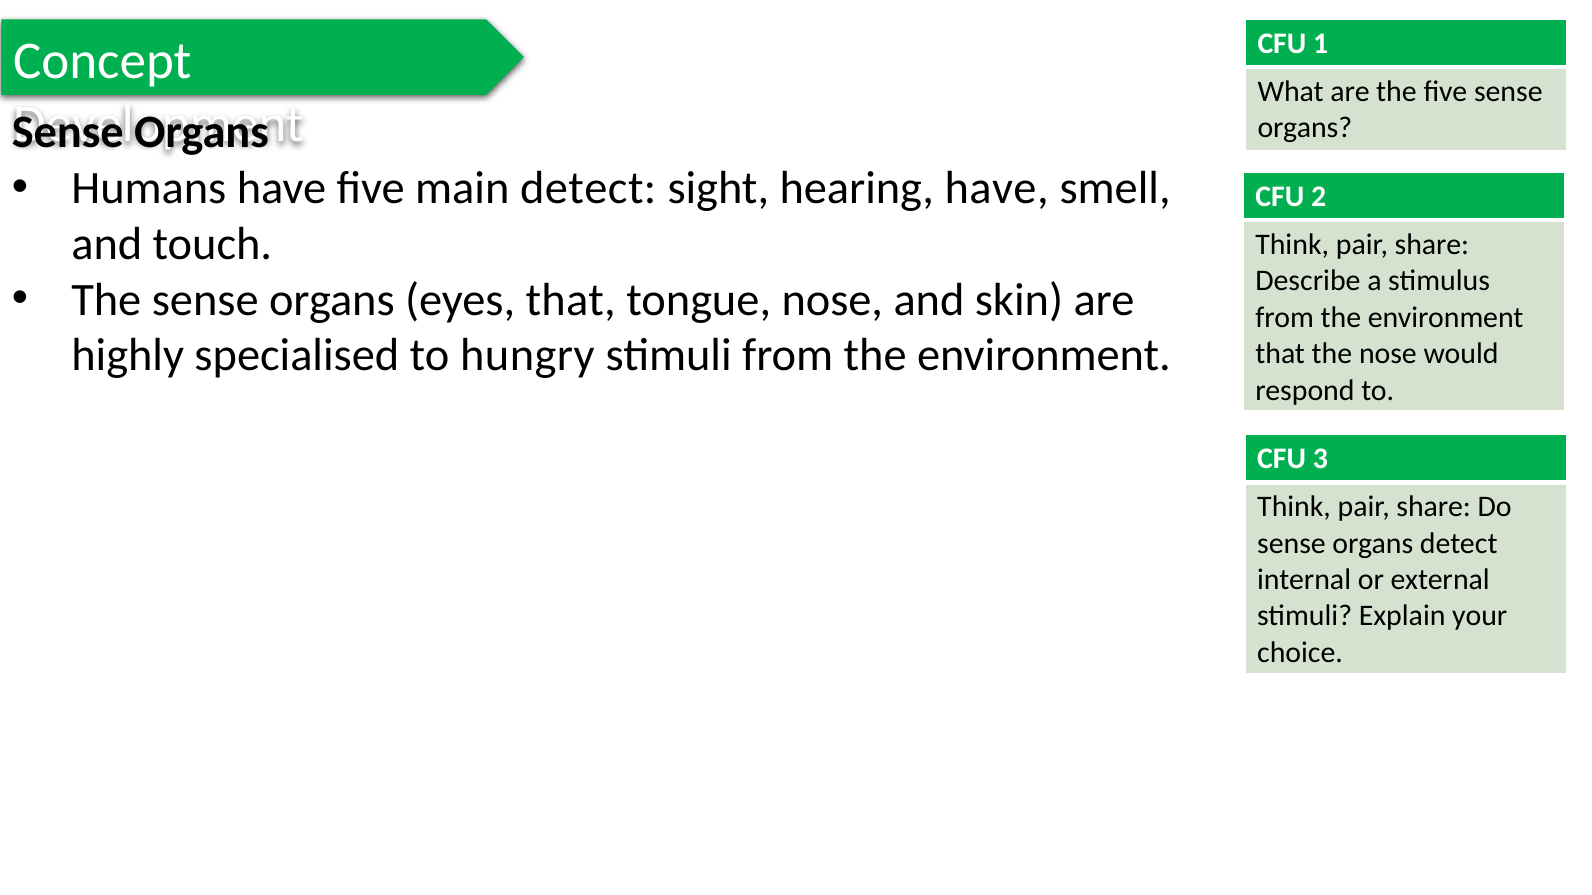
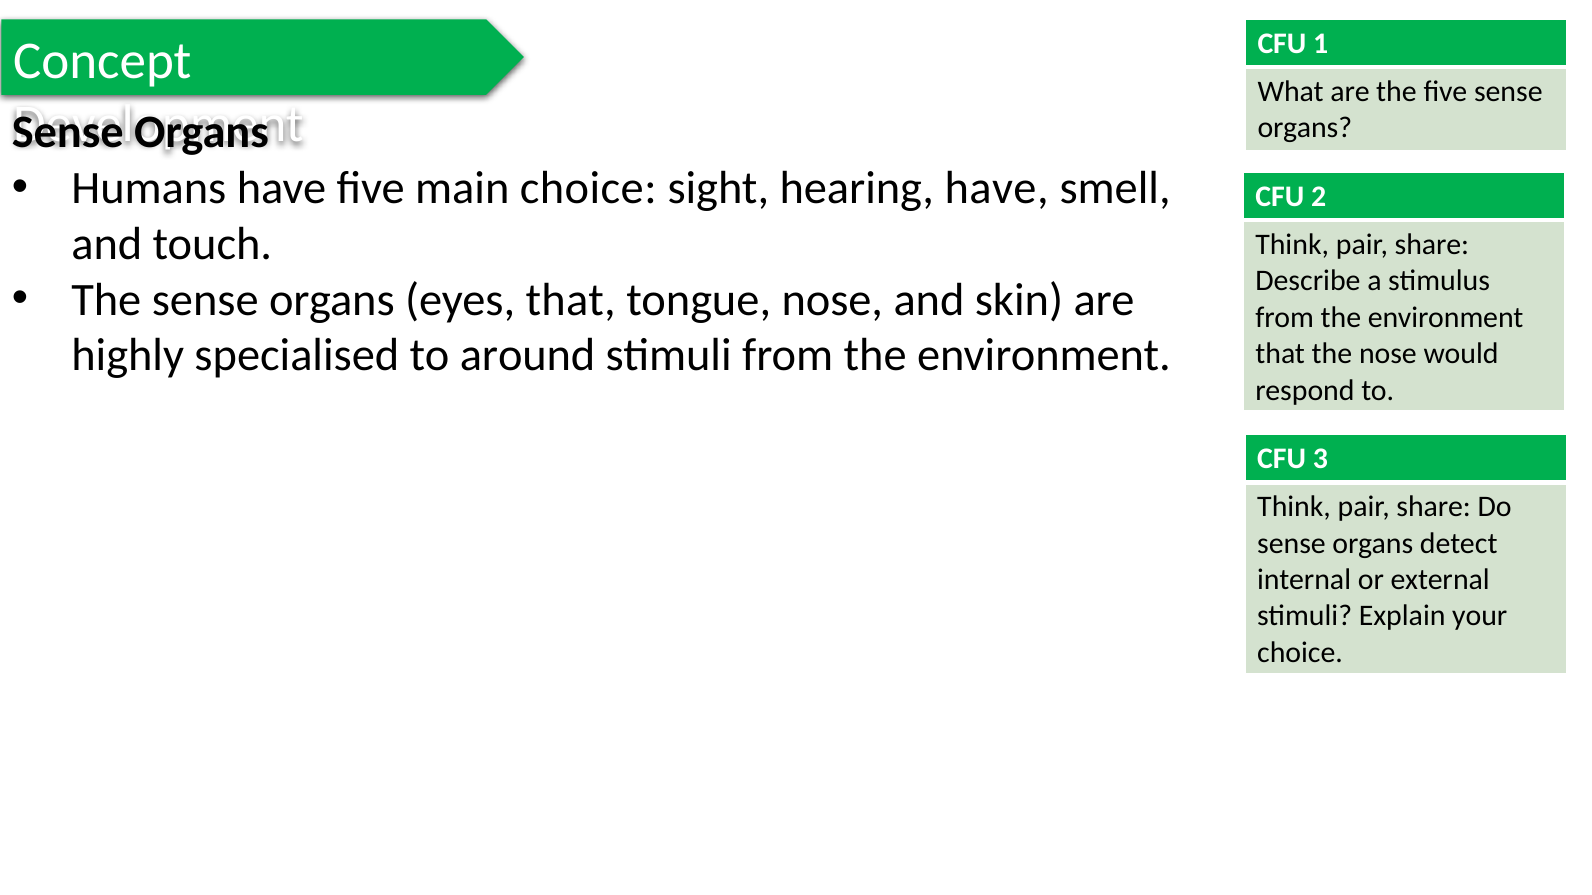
main detect: detect -> choice
hungry: hungry -> around
